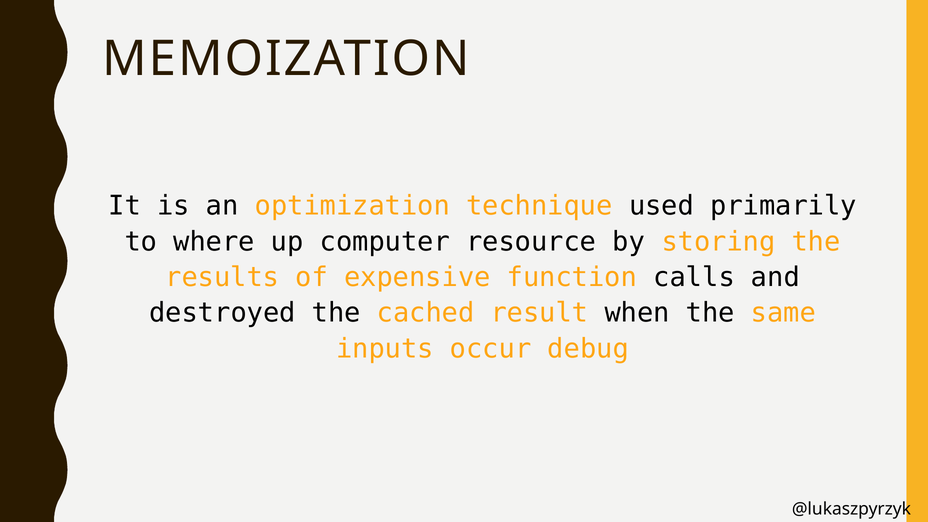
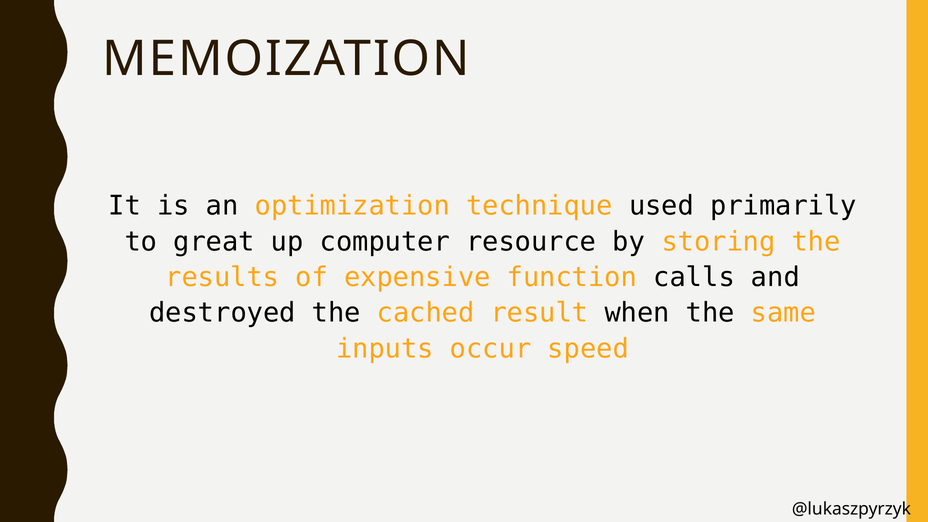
where: where -> great
debug: debug -> speed
